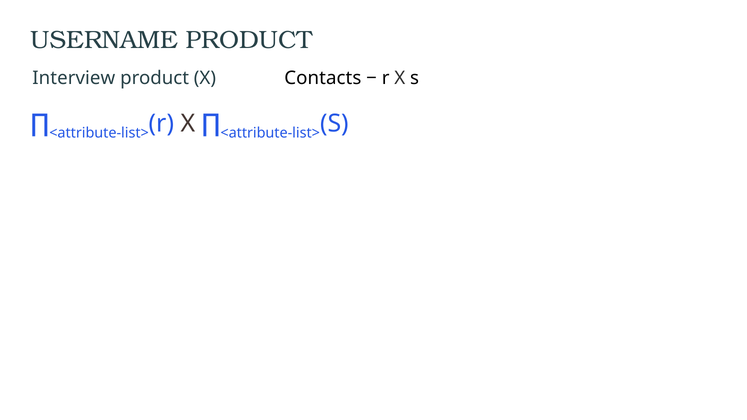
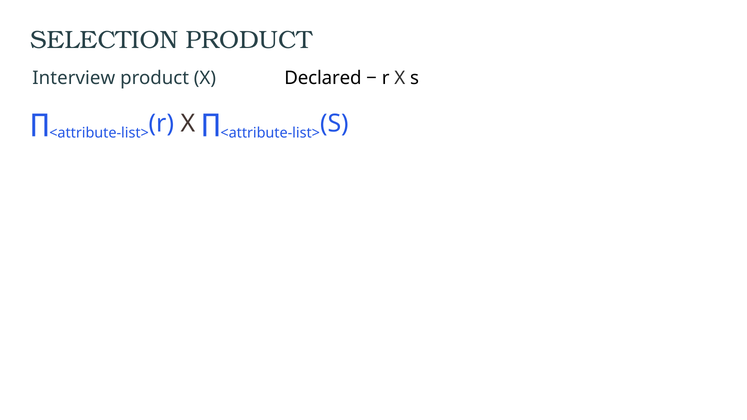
USERNAME: USERNAME -> SELECTION
Contacts: Contacts -> Declared
